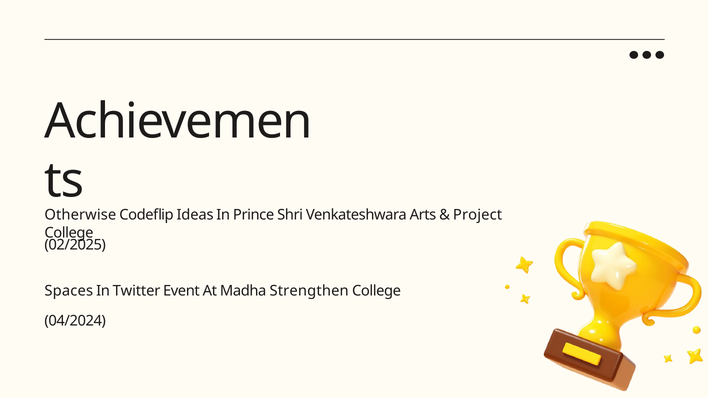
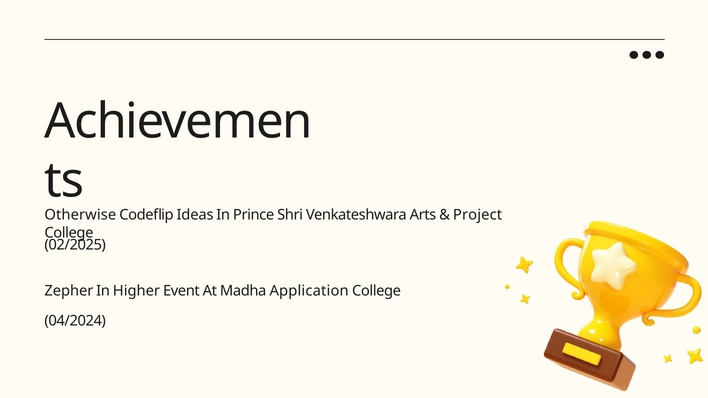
Spaces: Spaces -> Zepher
Twitter: Twitter -> Higher
Strengthen: Strengthen -> Application
